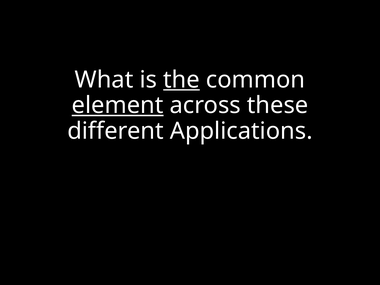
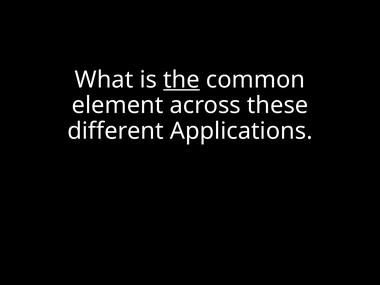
element underline: present -> none
